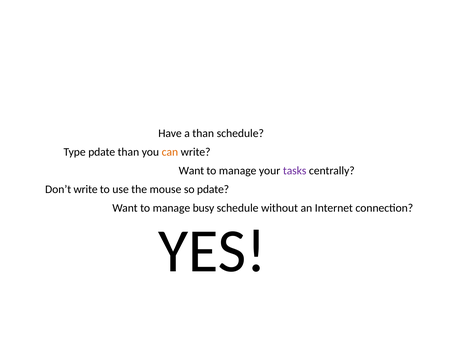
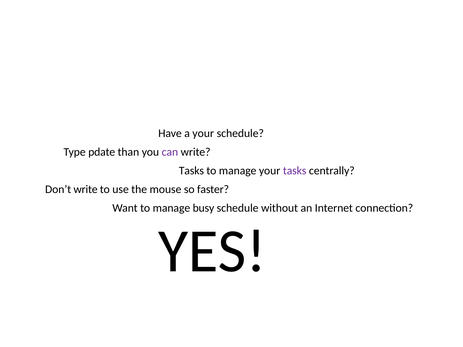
a than: than -> your
can colour: orange -> purple
Want at (191, 171): Want -> Tasks
so pdate: pdate -> faster
